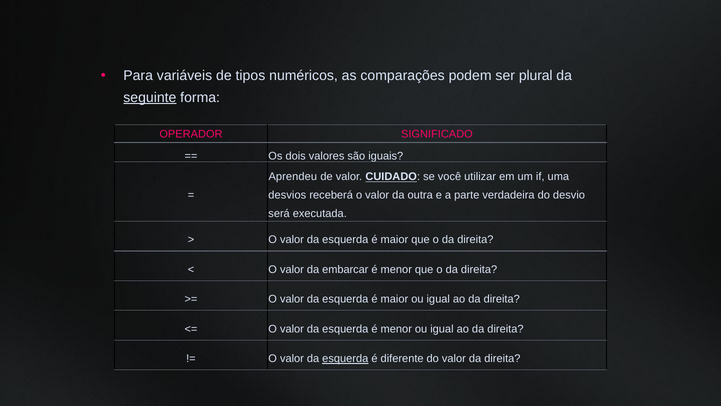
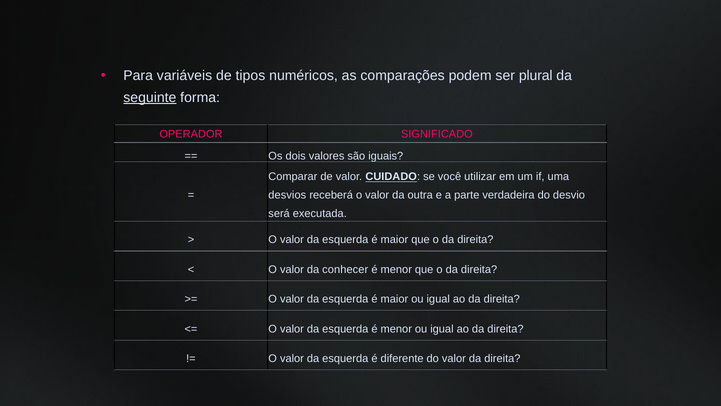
Aprendeu: Aprendeu -> Comparar
embarcar: embarcar -> conhecer
esquerda at (345, 358) underline: present -> none
